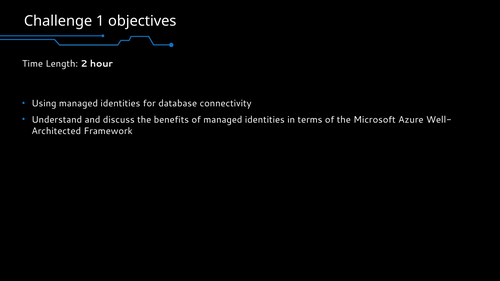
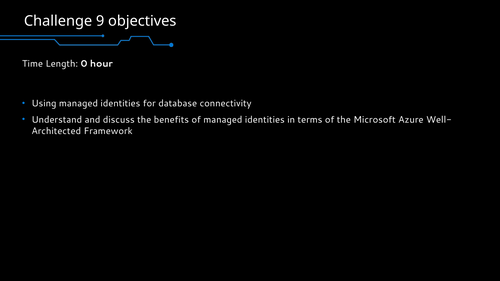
1: 1 -> 9
2: 2 -> 0
